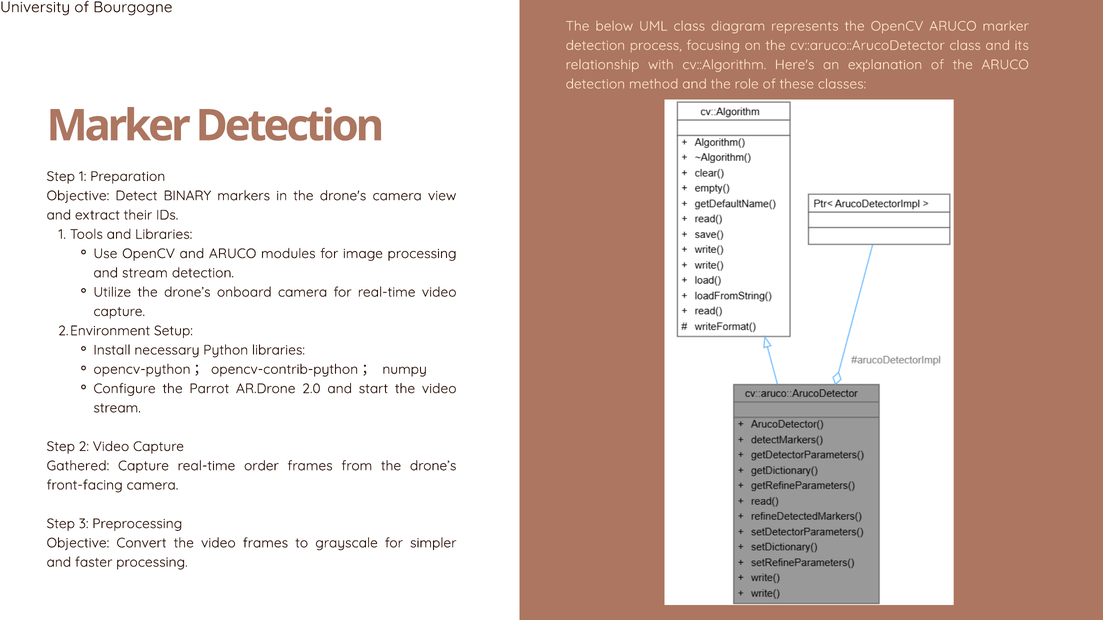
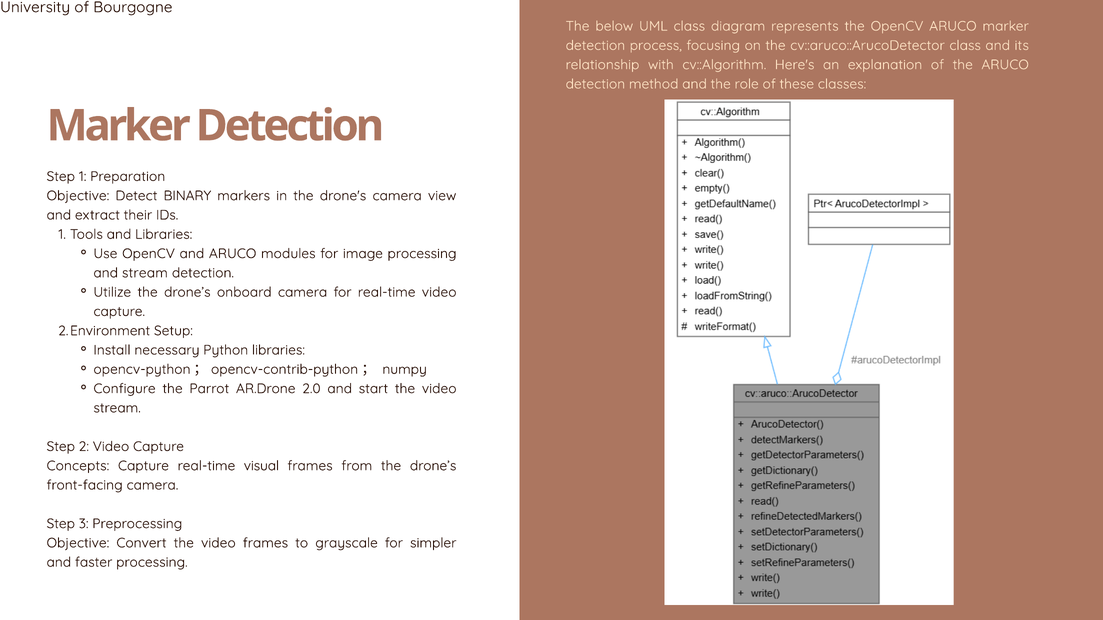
Gathered: Gathered -> Concepts
order: order -> visual
